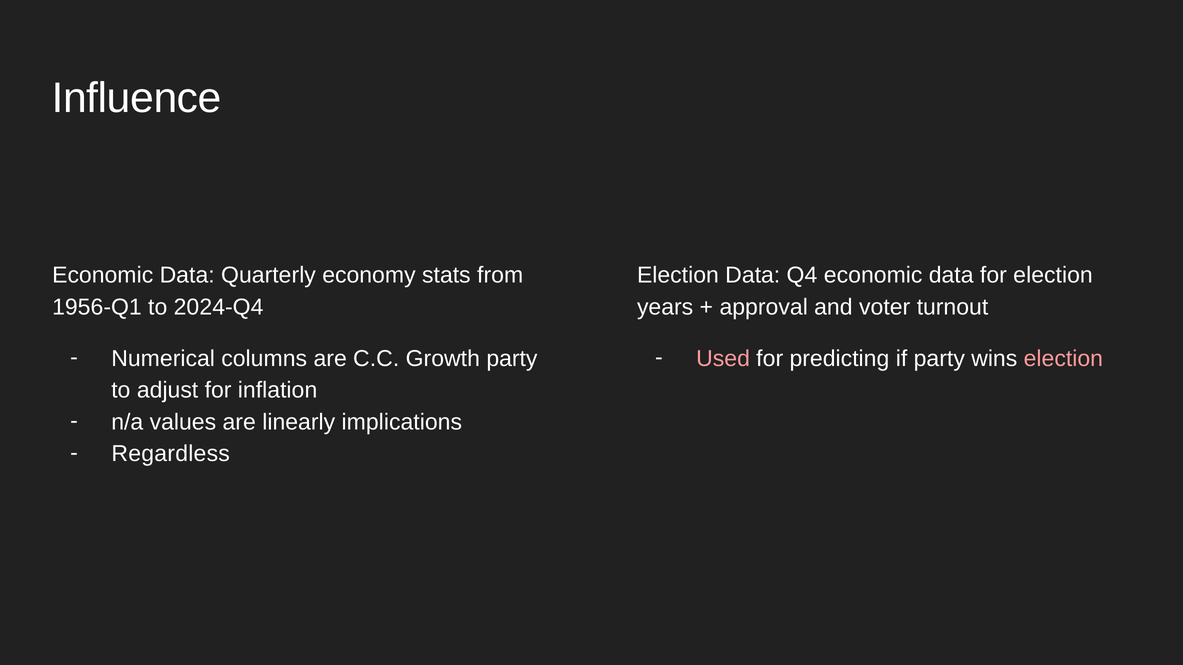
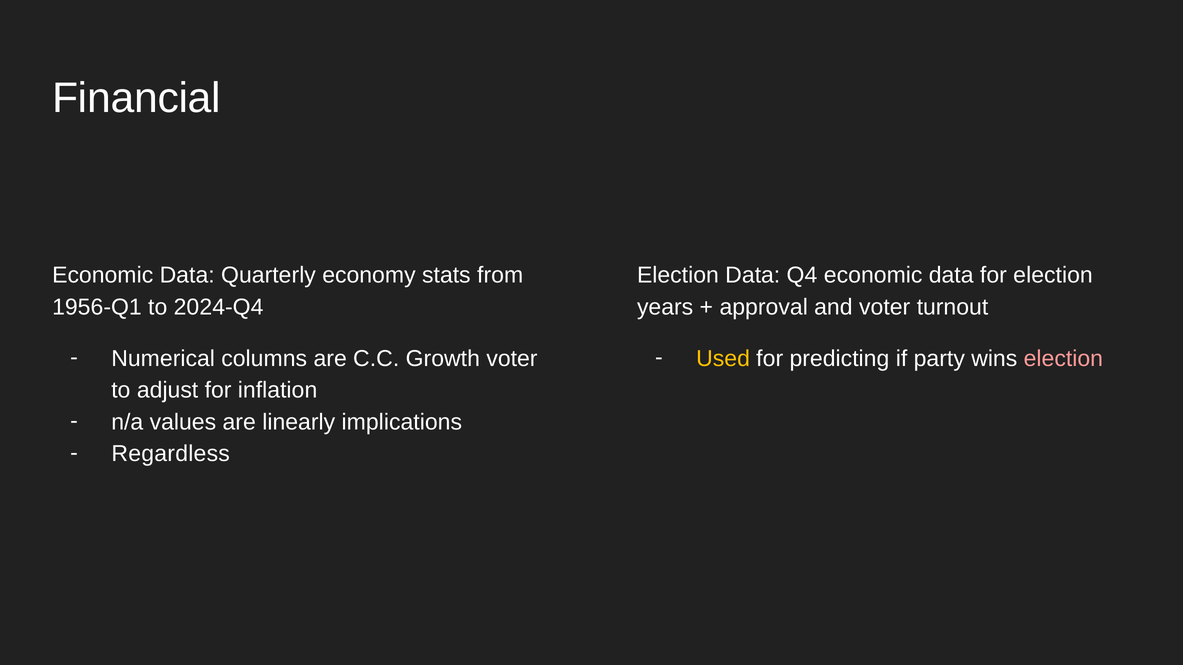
Influence: Influence -> Financial
Growth party: party -> voter
Used colour: pink -> yellow
